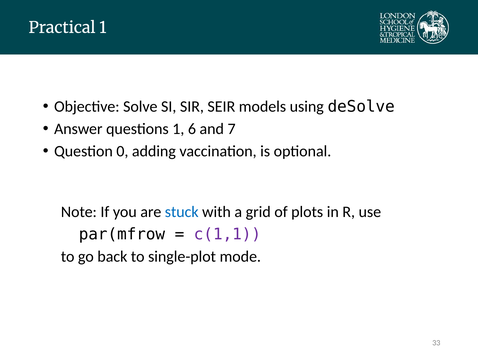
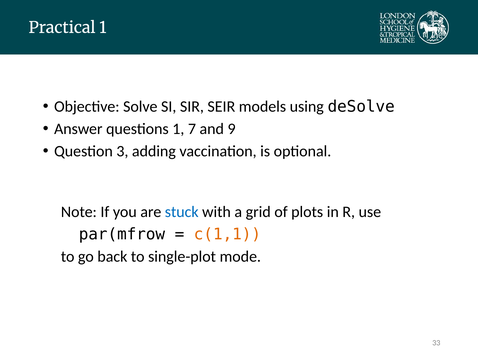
6: 6 -> 7
7: 7 -> 9
0: 0 -> 3
c(1,1 colour: purple -> orange
